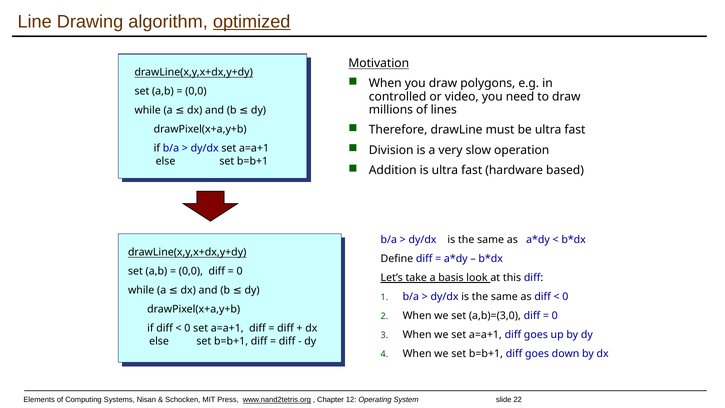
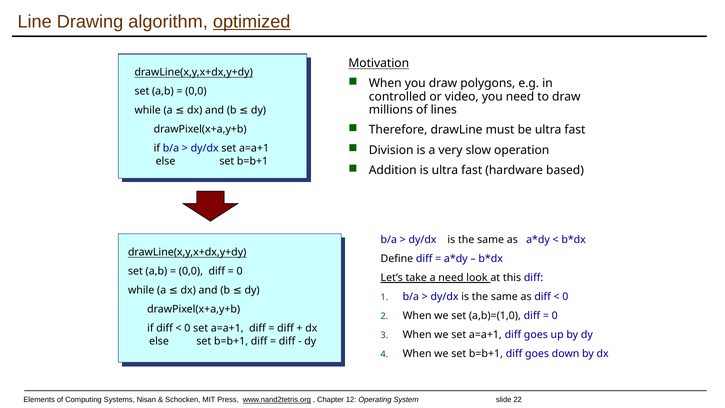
a basis: basis -> need
a,b)=(3,0: a,b)=(3,0 -> a,b)=(1,0
